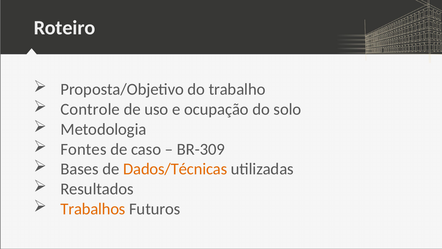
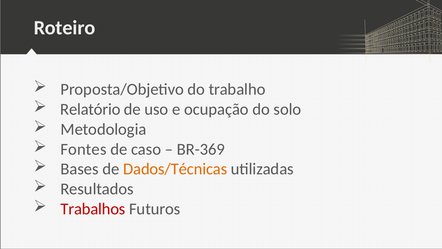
Controle: Controle -> Relatório
BR-309: BR-309 -> BR-369
Trabalhos colour: orange -> red
